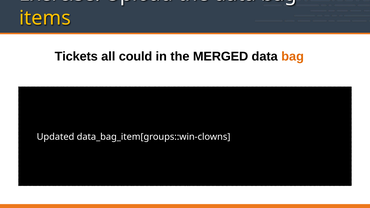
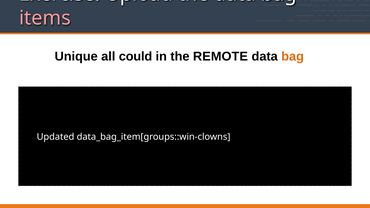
items colour: yellow -> pink
Tickets: Tickets -> Unique
MERGED: MERGED -> REMOTE
